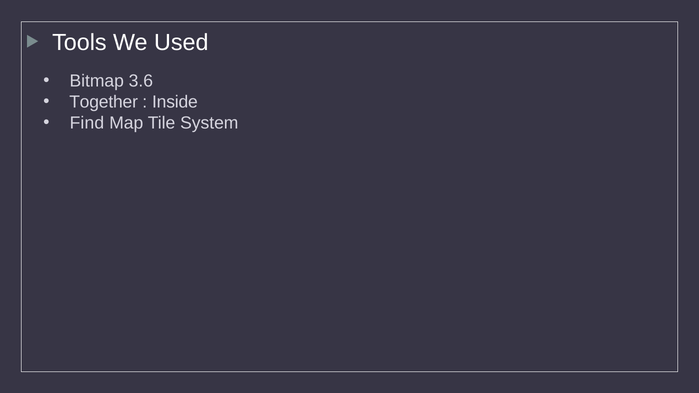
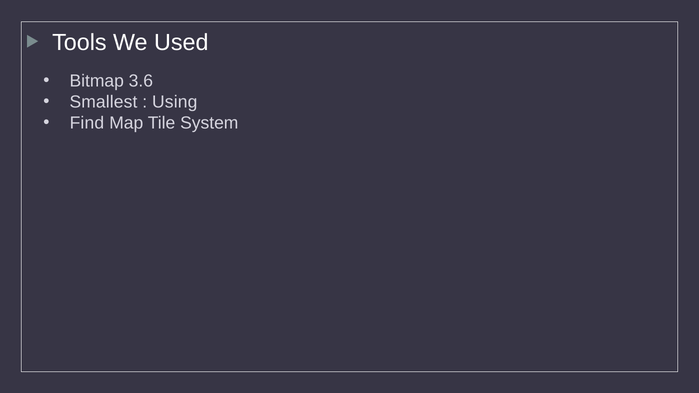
Together: Together -> Smallest
Inside: Inside -> Using
